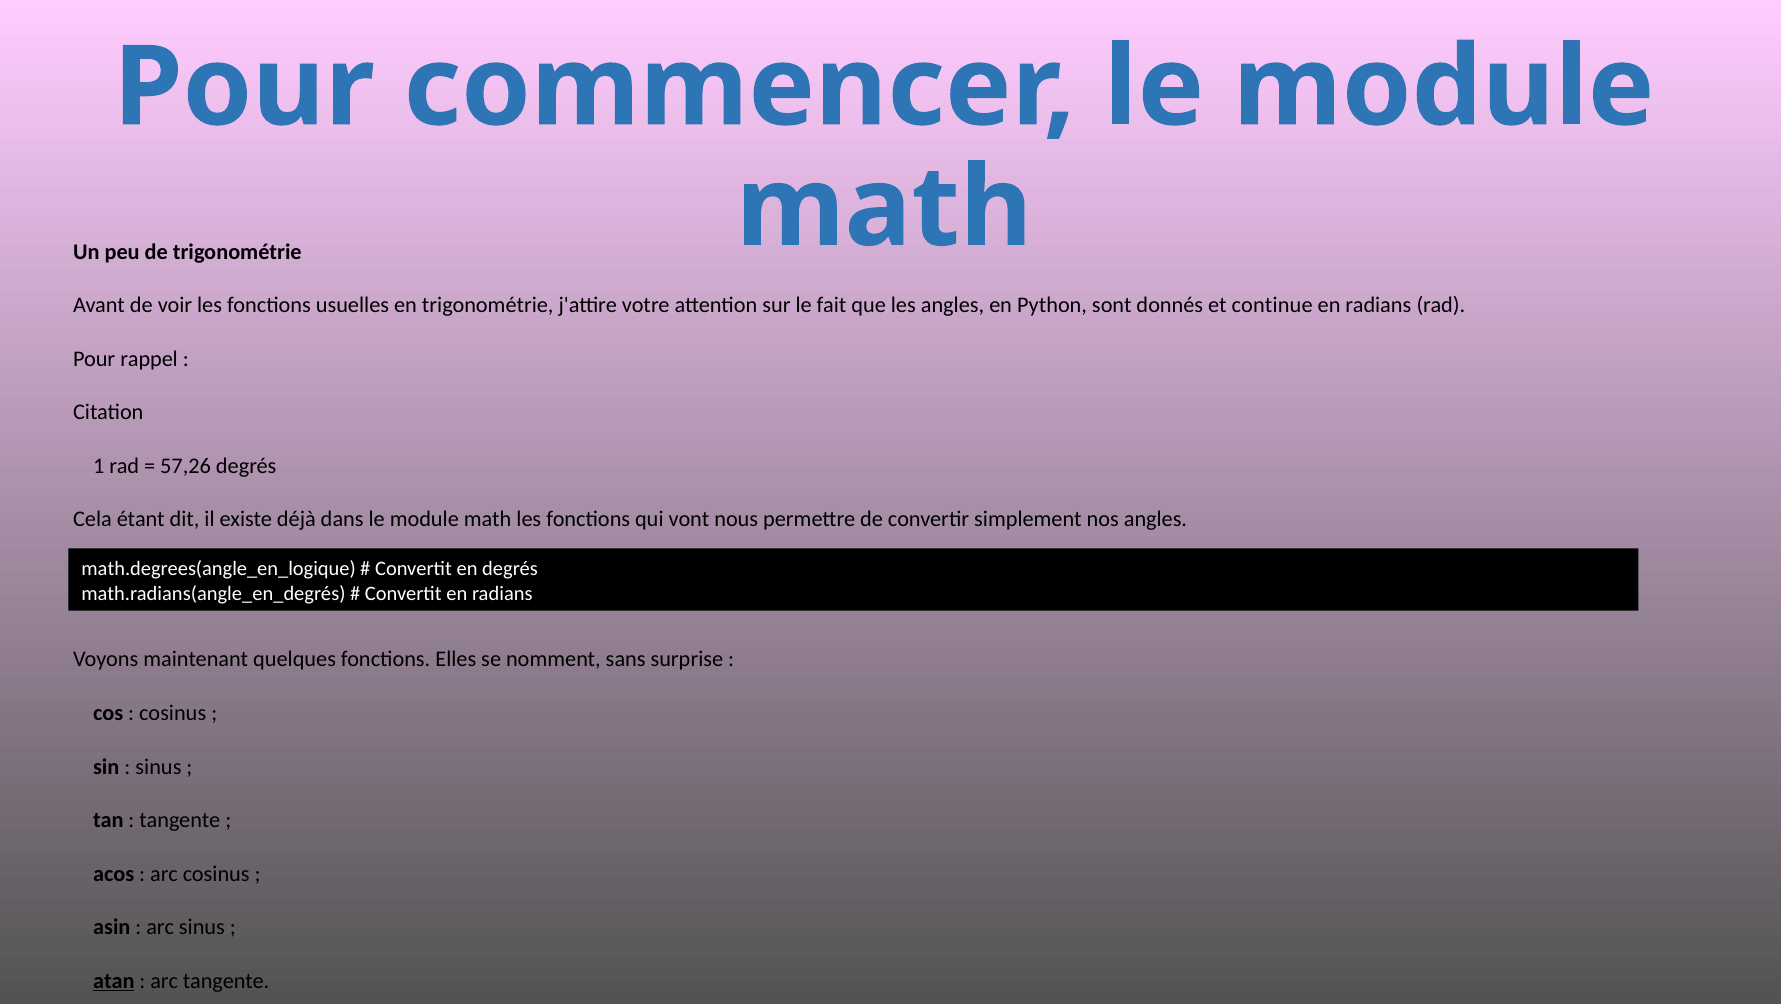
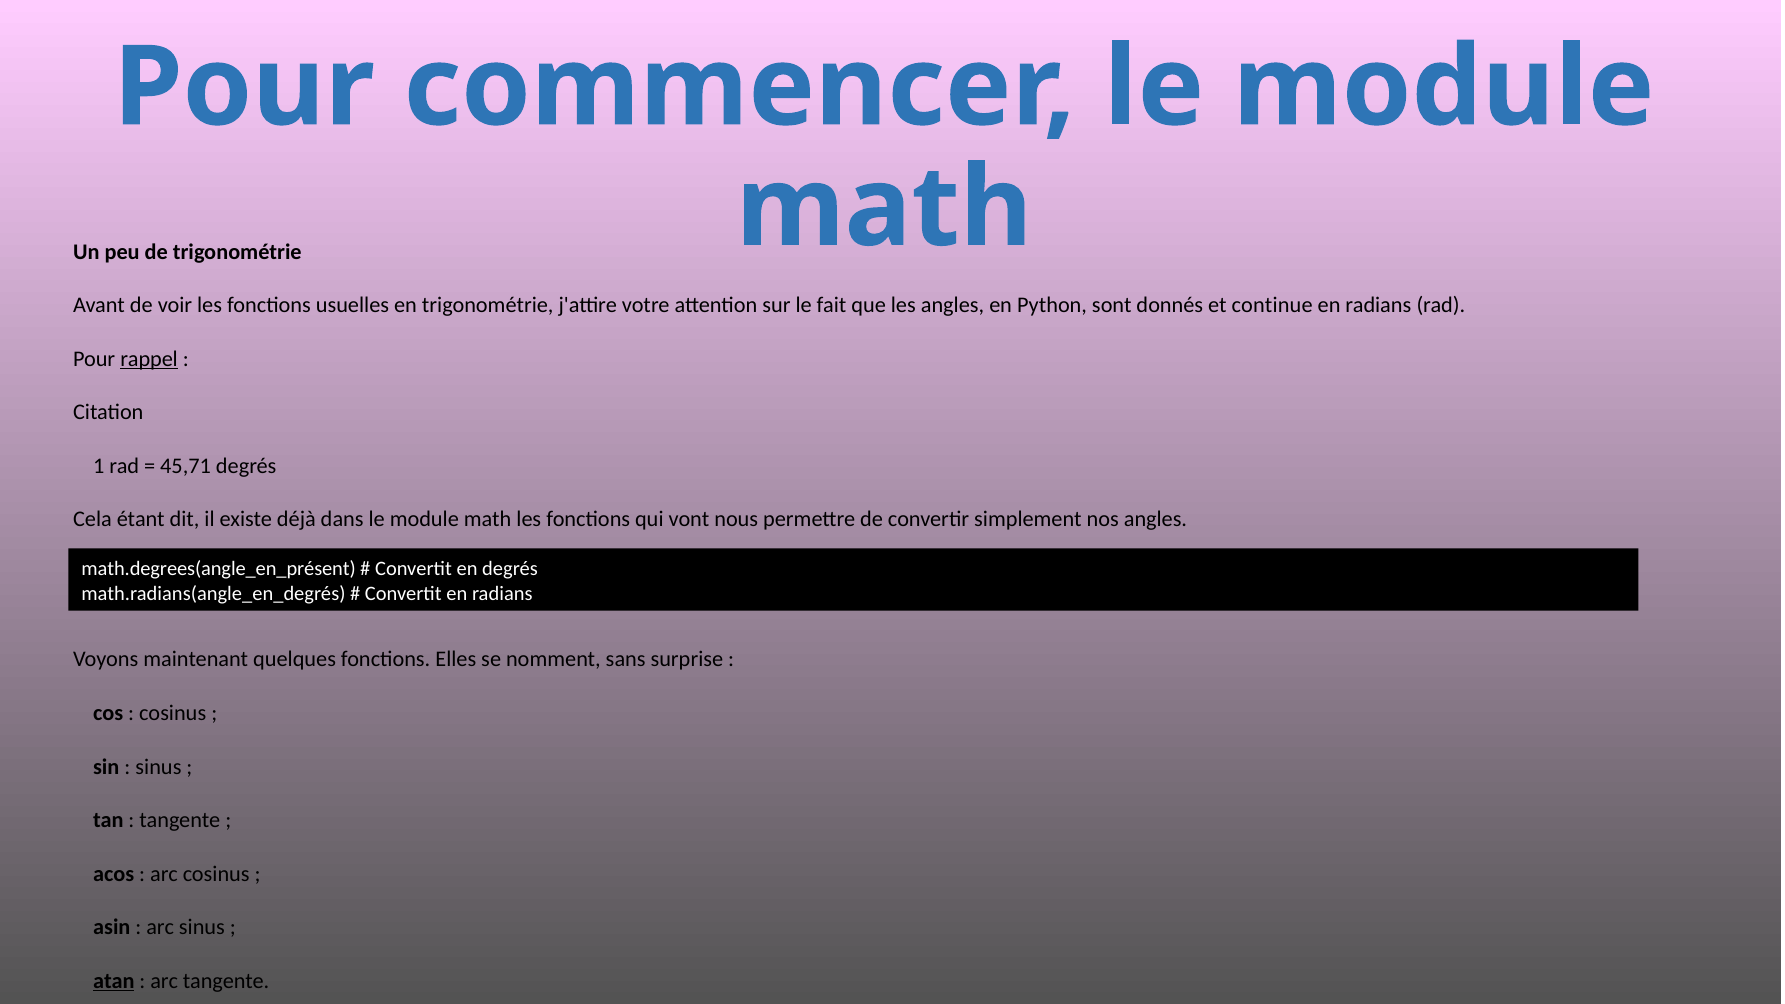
rappel underline: none -> present
57,26: 57,26 -> 45,71
math.degrees(angle_en_logique: math.degrees(angle_en_logique -> math.degrees(angle_en_présent
